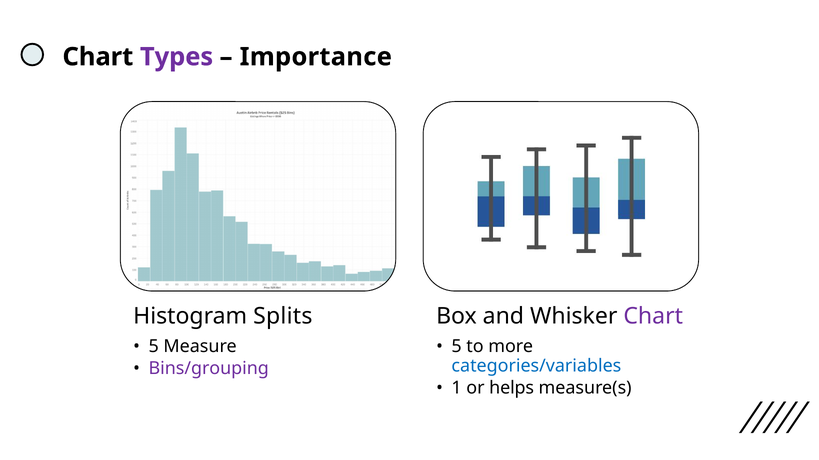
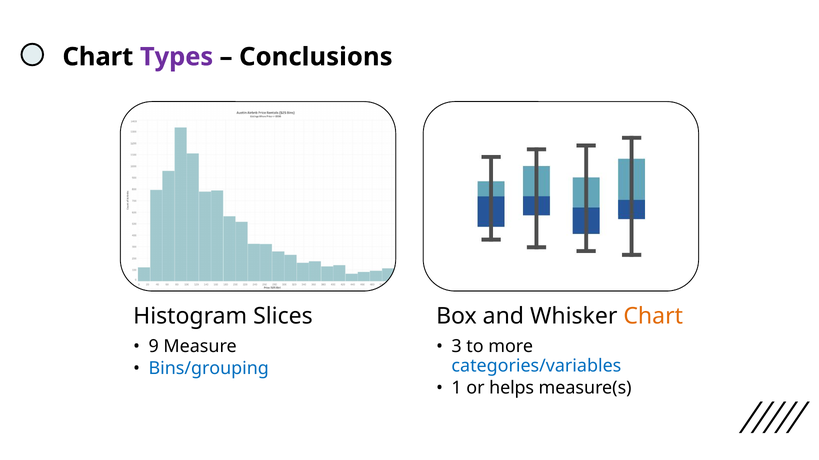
Importance: Importance -> Conclusions
Splits: Splits -> Slices
Chart at (653, 317) colour: purple -> orange
5 at (154, 347): 5 -> 9
5 at (457, 347): 5 -> 3
Bins/grouping colour: purple -> blue
